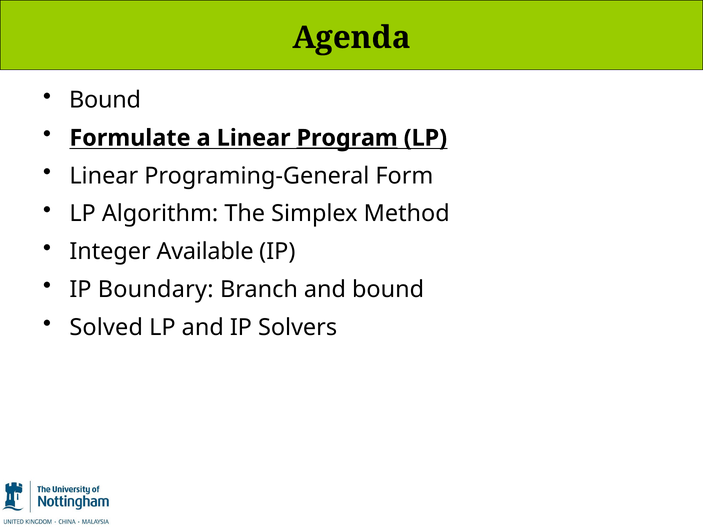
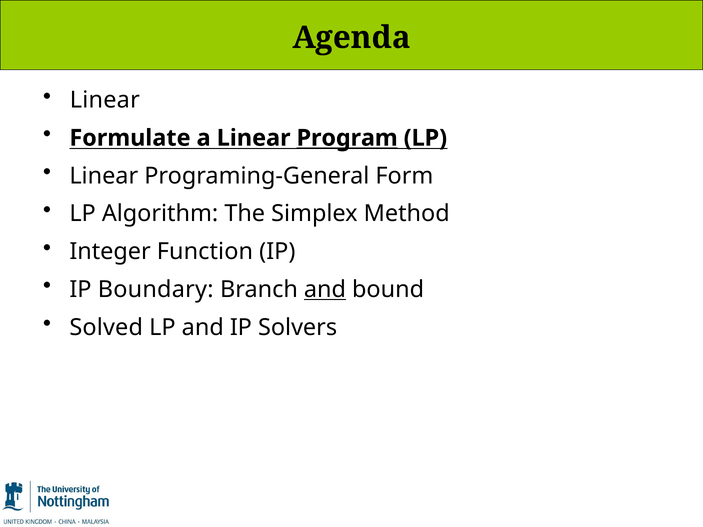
Bound at (105, 100): Bound -> Linear
Available: Available -> Function
and at (325, 290) underline: none -> present
